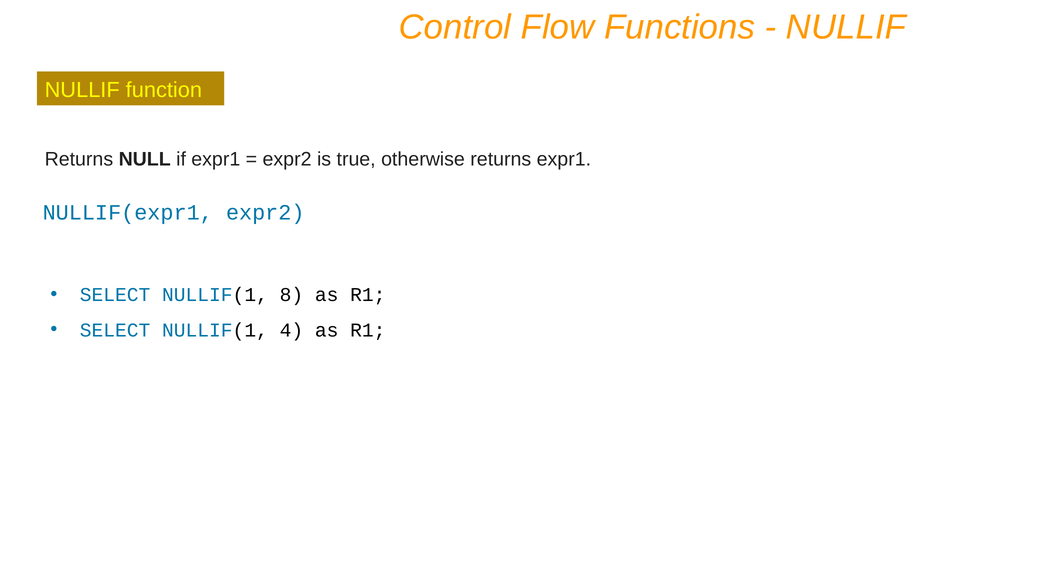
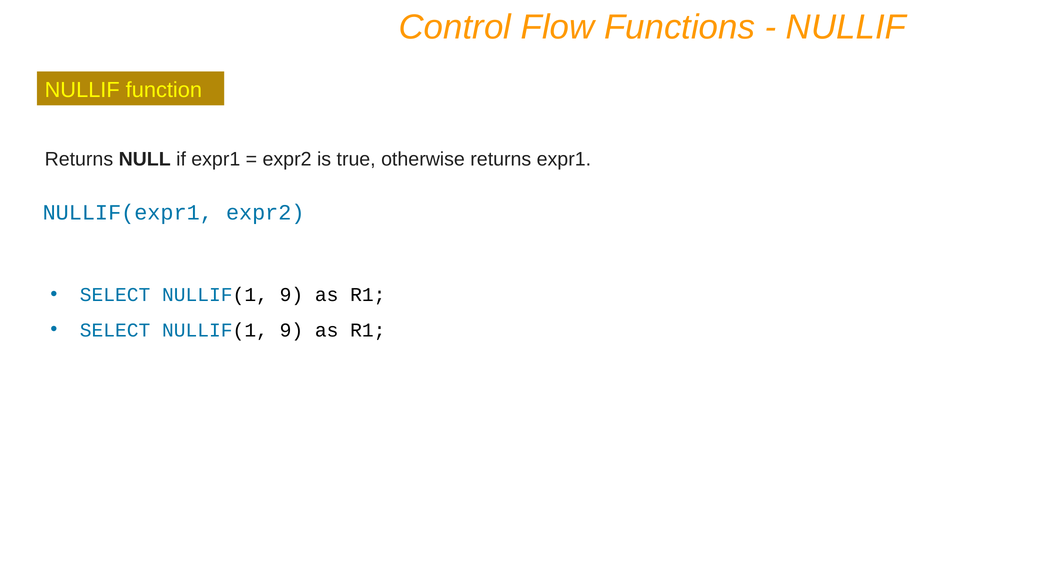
8 at (291, 295): 8 -> 9
4 at (291, 330): 4 -> 9
